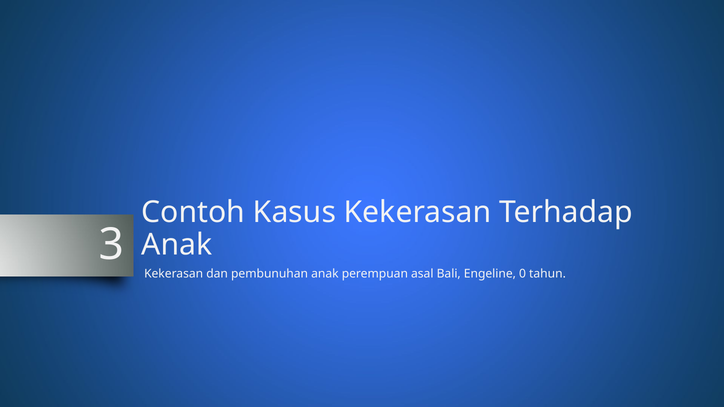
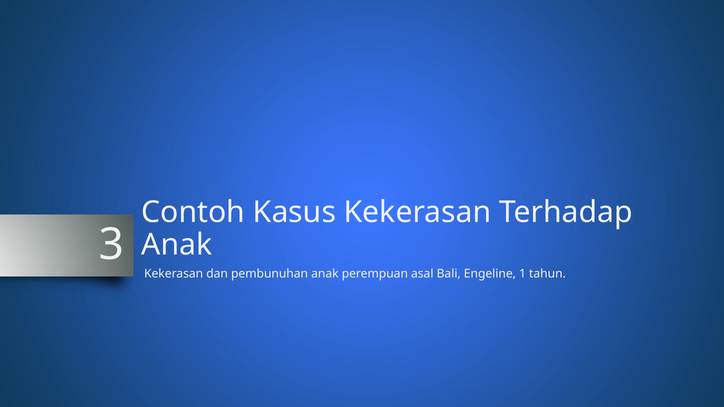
0: 0 -> 1
